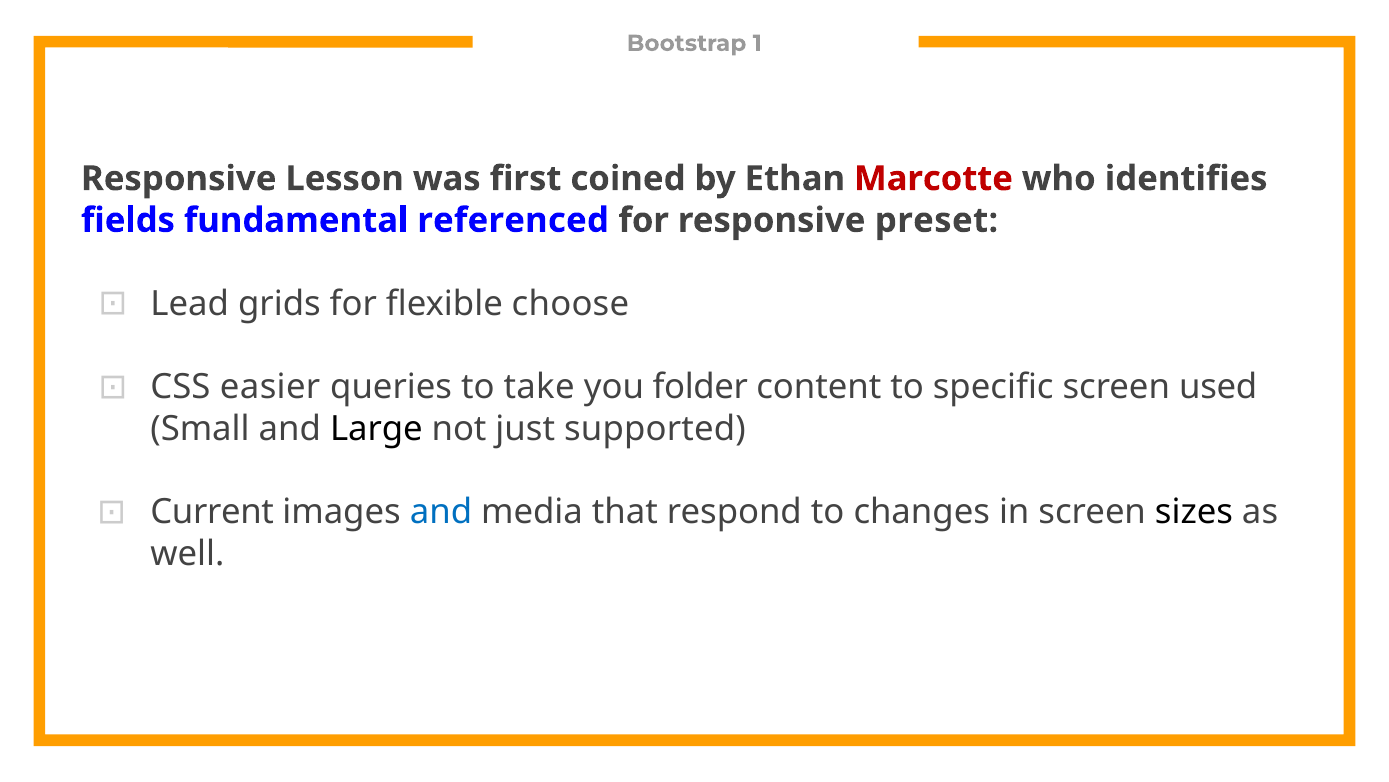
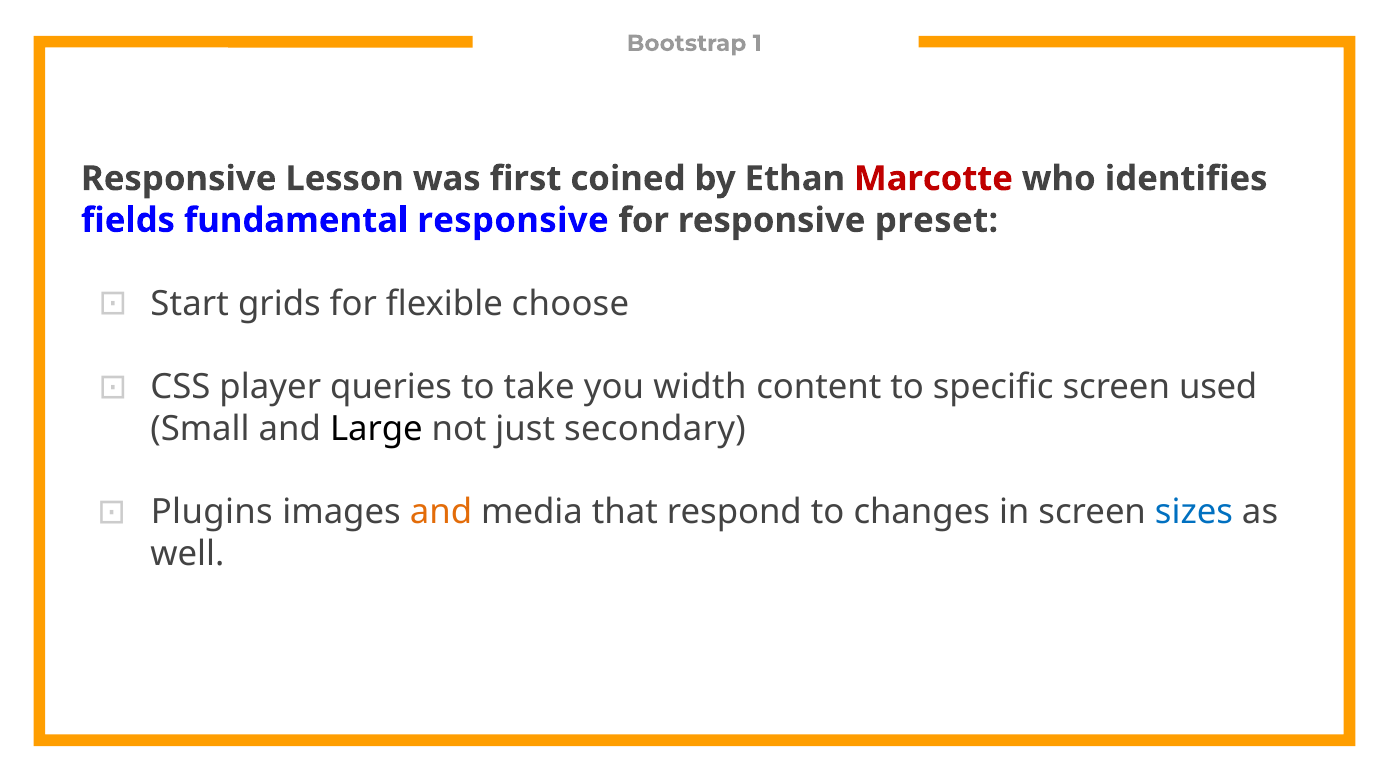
fundamental referenced: referenced -> responsive
Lead: Lead -> Start
easier: easier -> player
folder: folder -> width
supported: supported -> secondary
Current: Current -> Plugins
and at (441, 512) colour: blue -> orange
sizes colour: black -> blue
